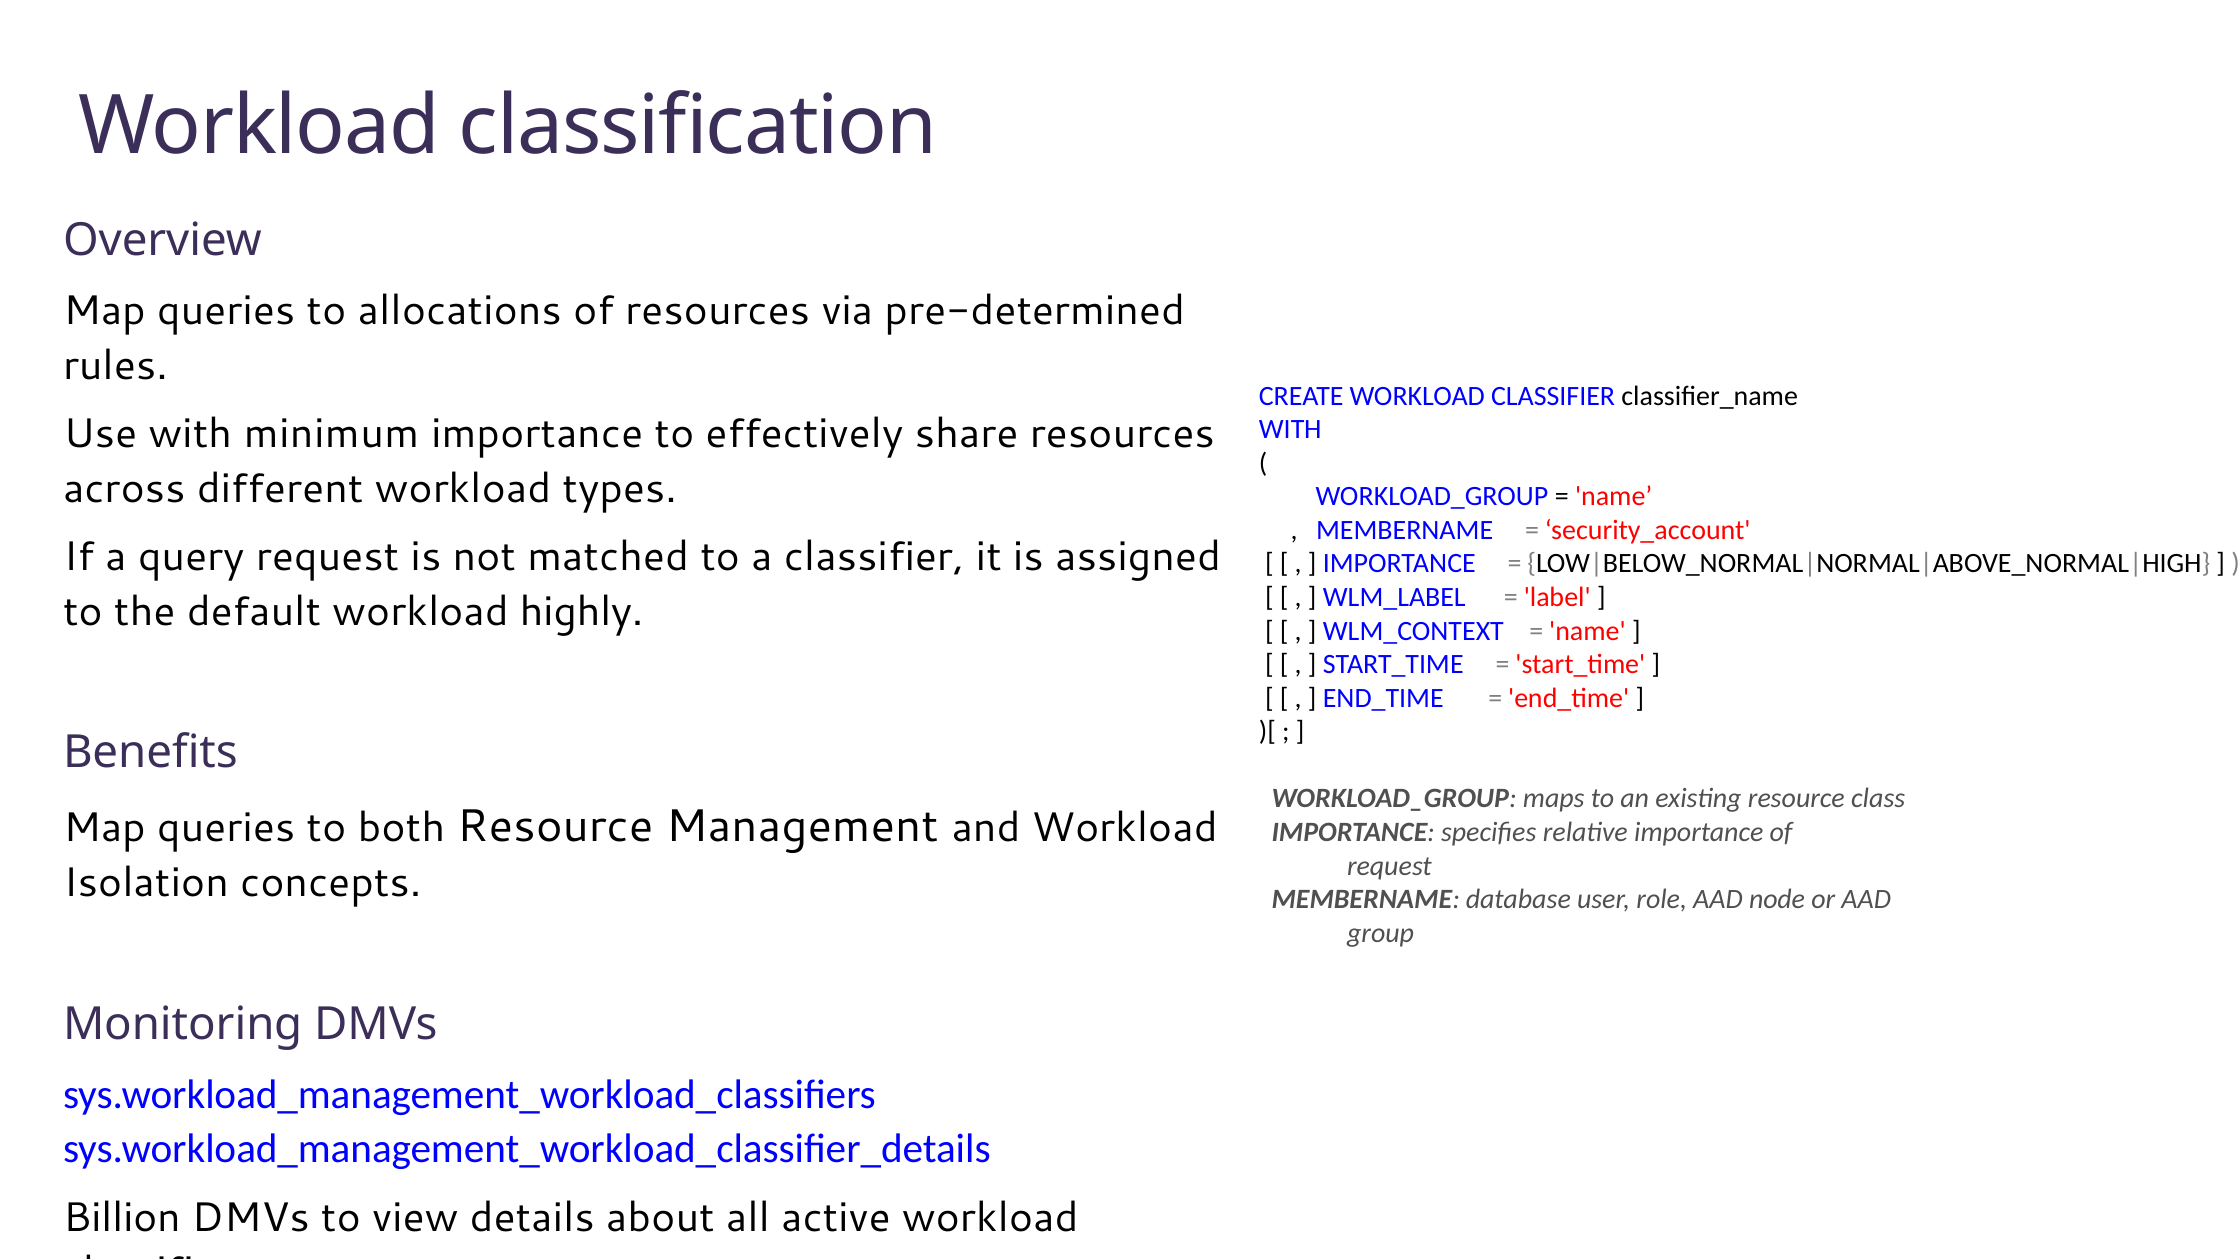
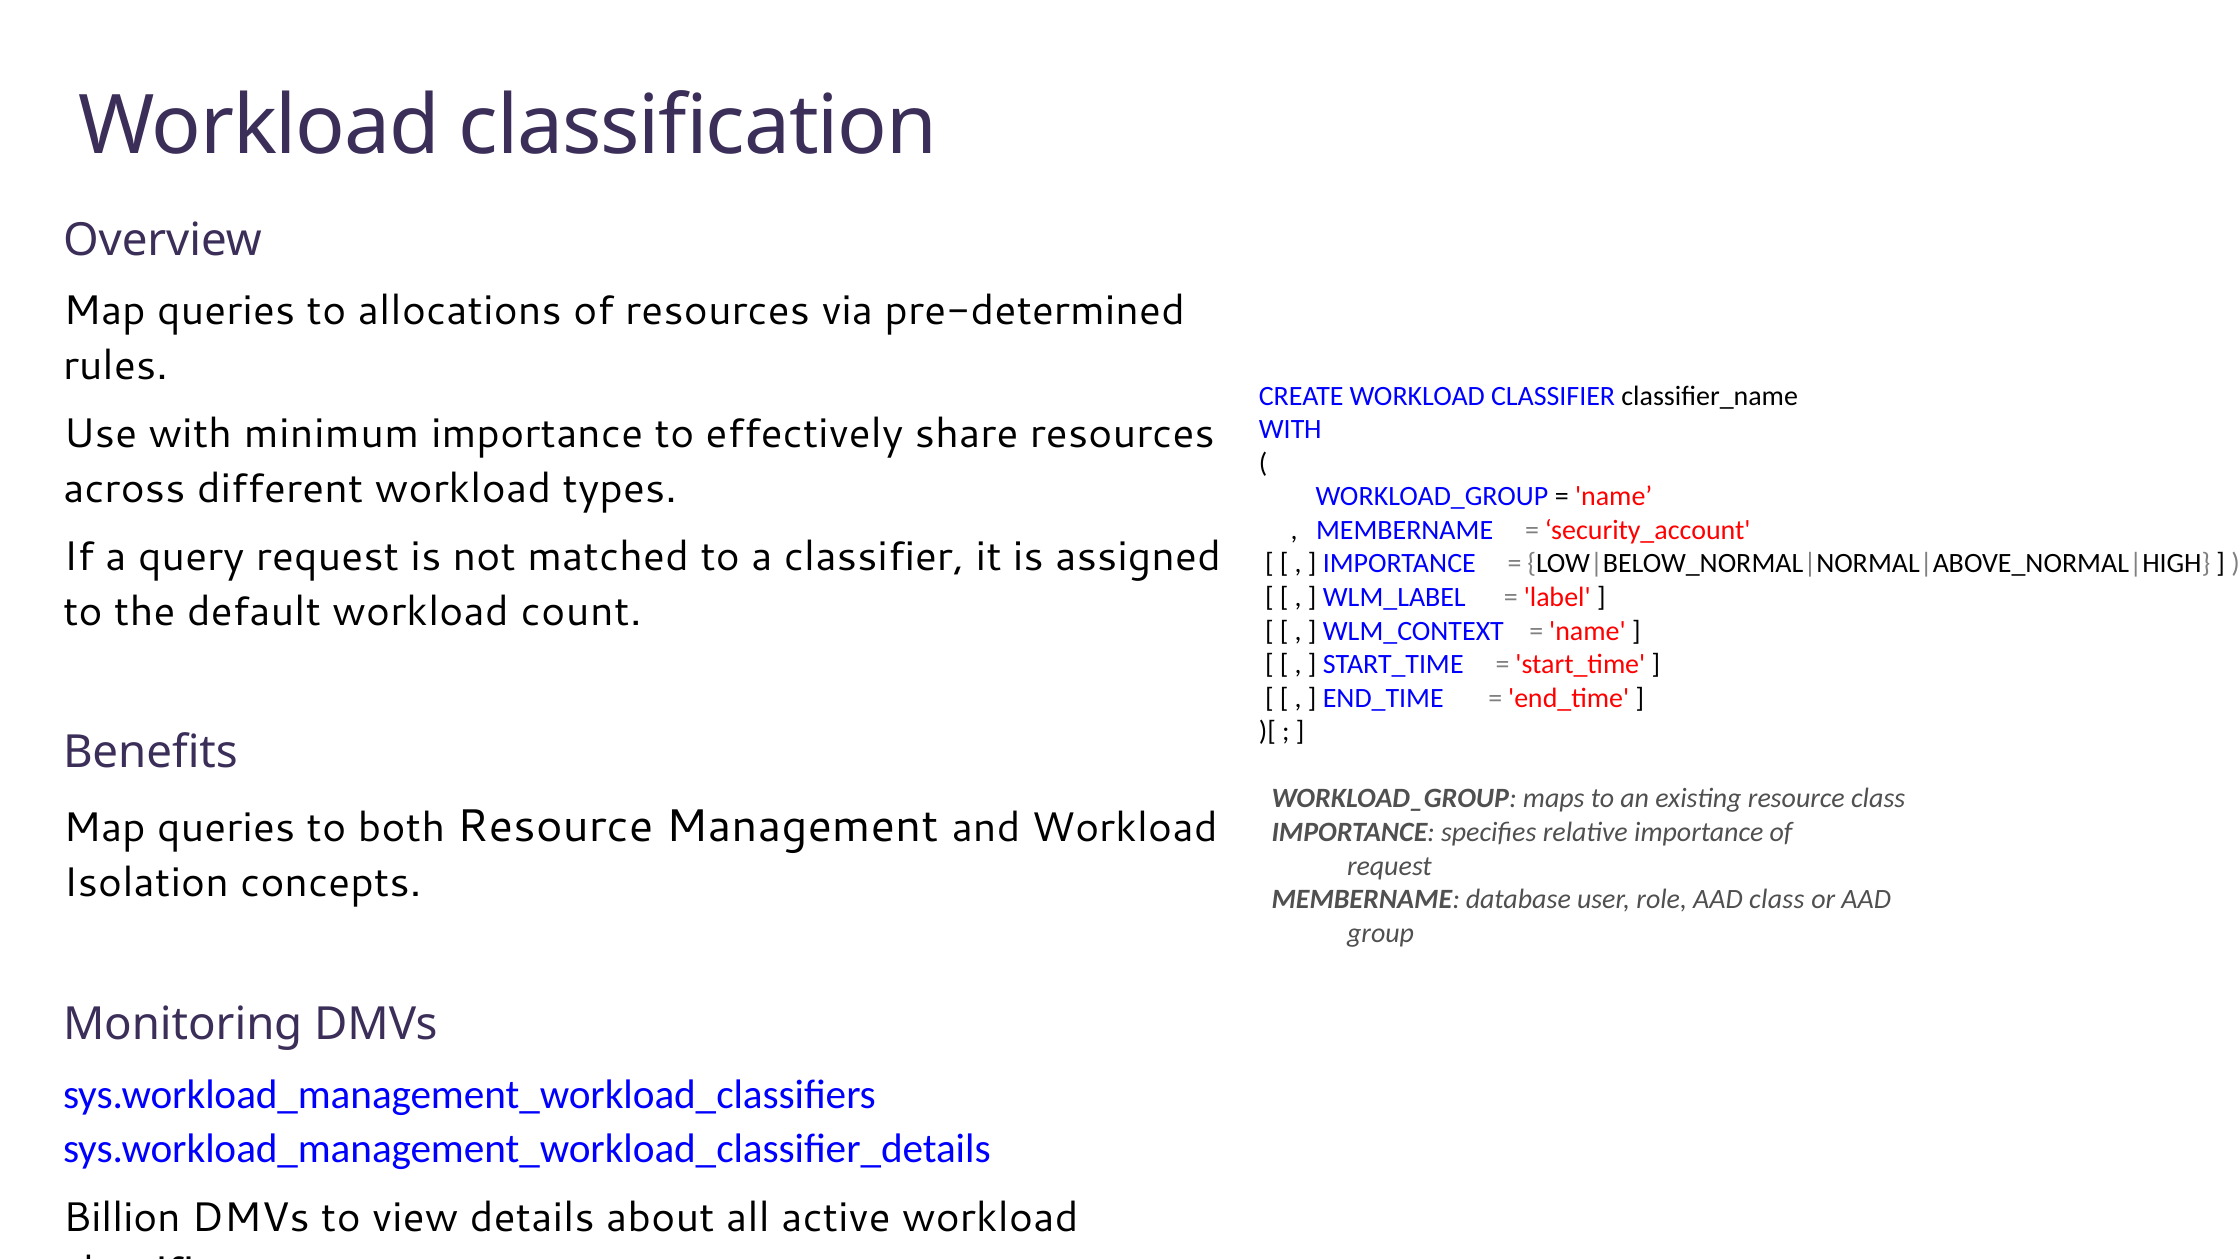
highly: highly -> count
AAD node: node -> class
